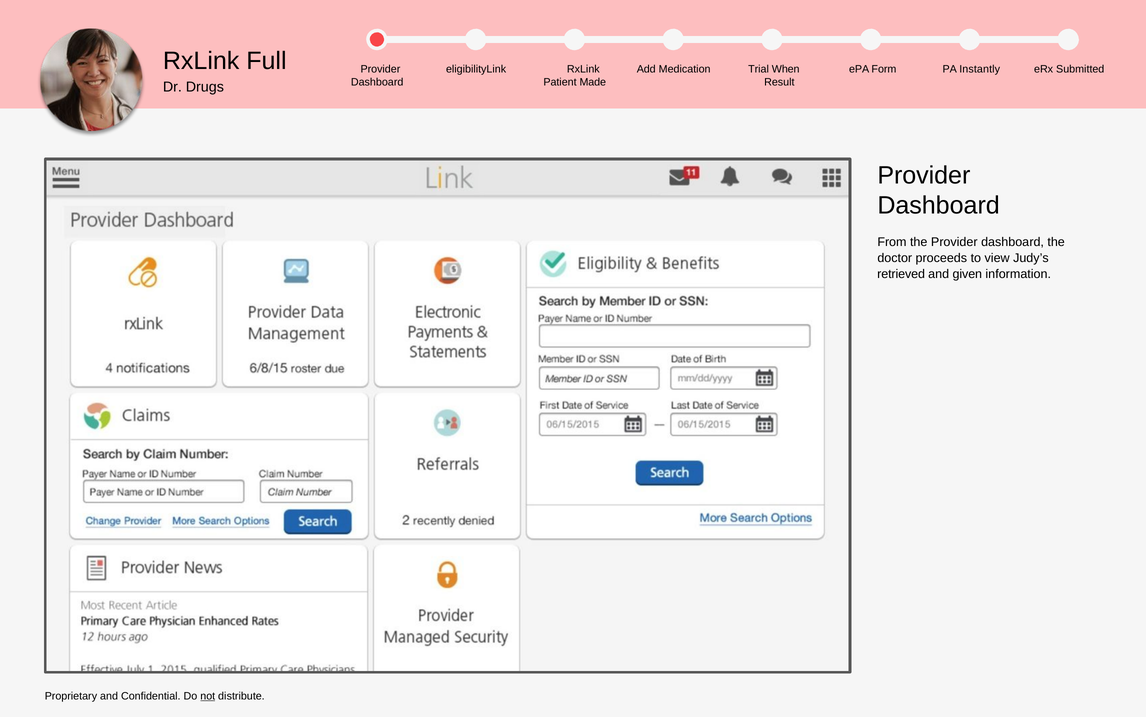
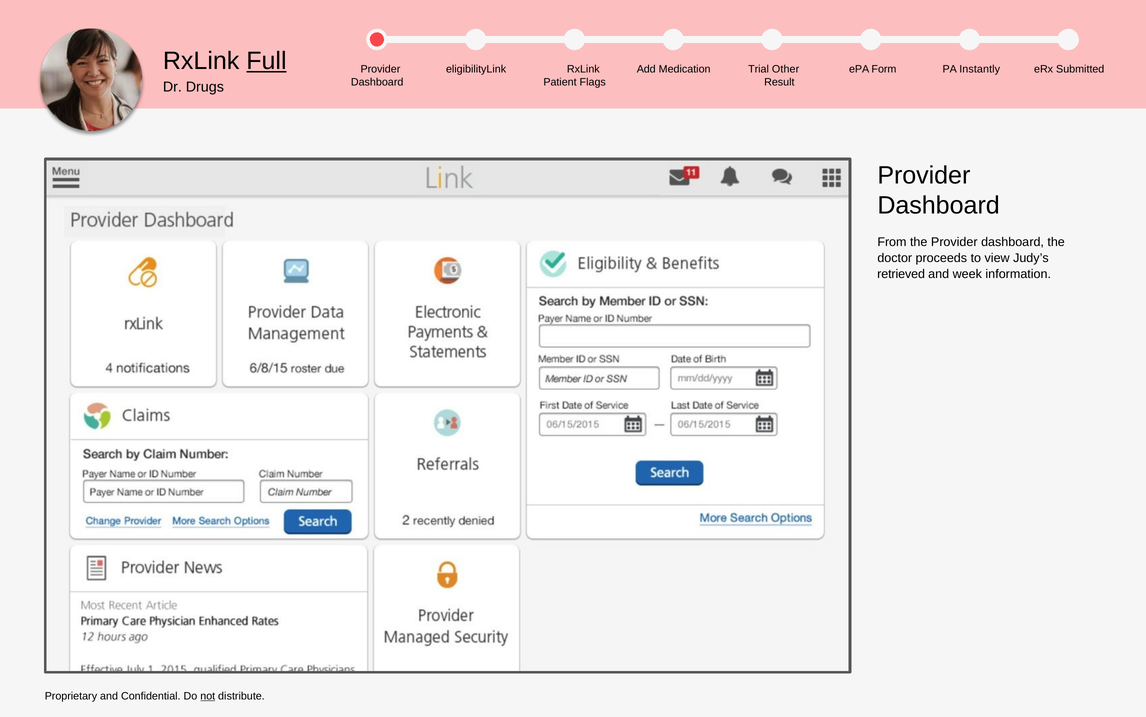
Full underline: none -> present
When: When -> Other
Made: Made -> Flags
given: given -> week
